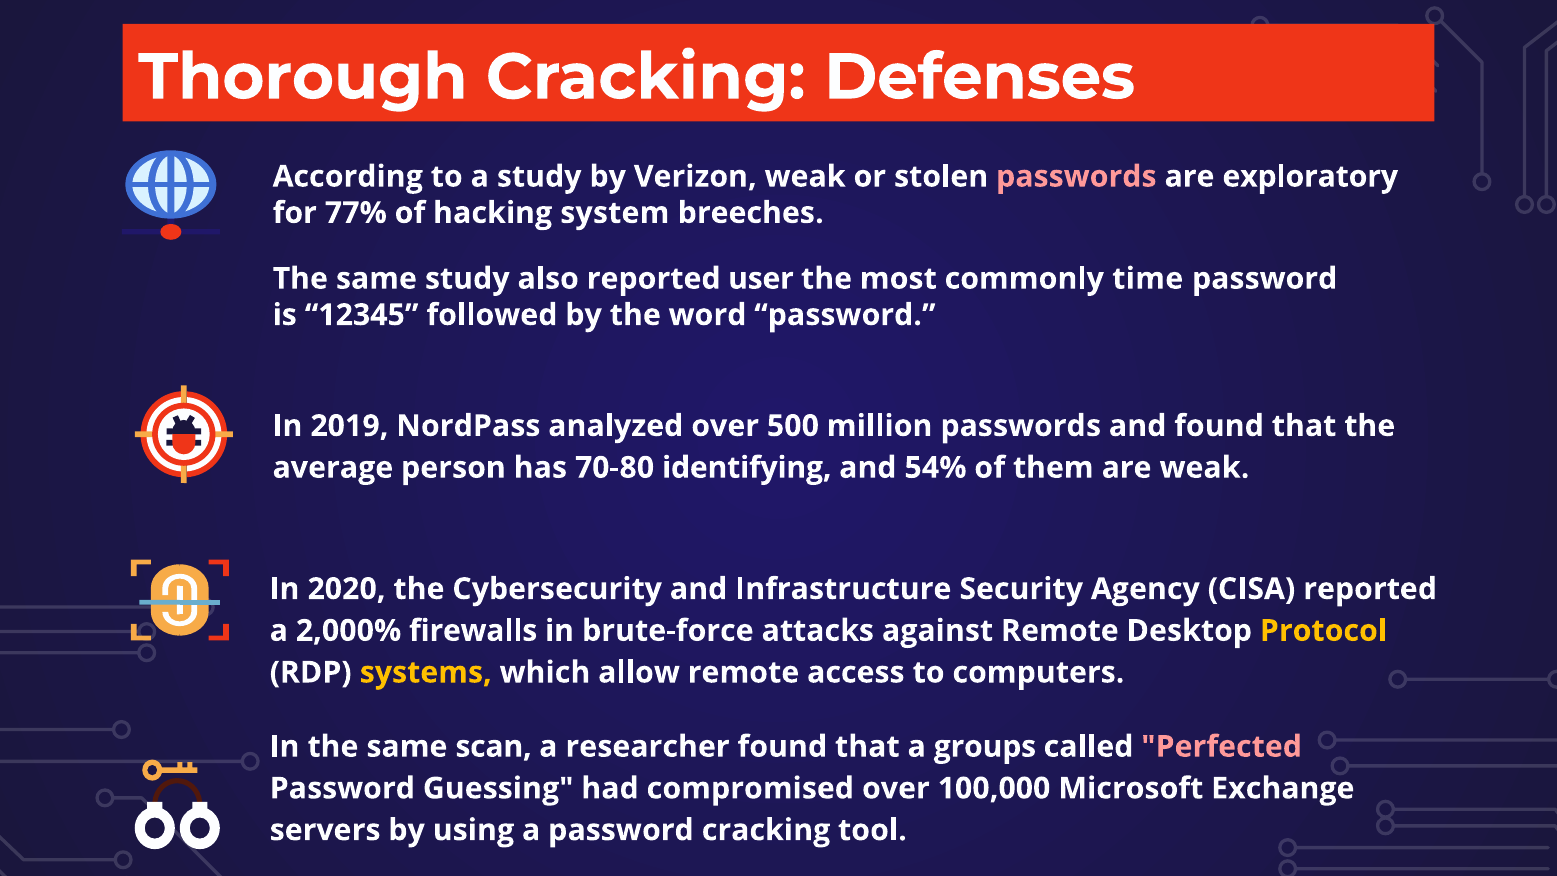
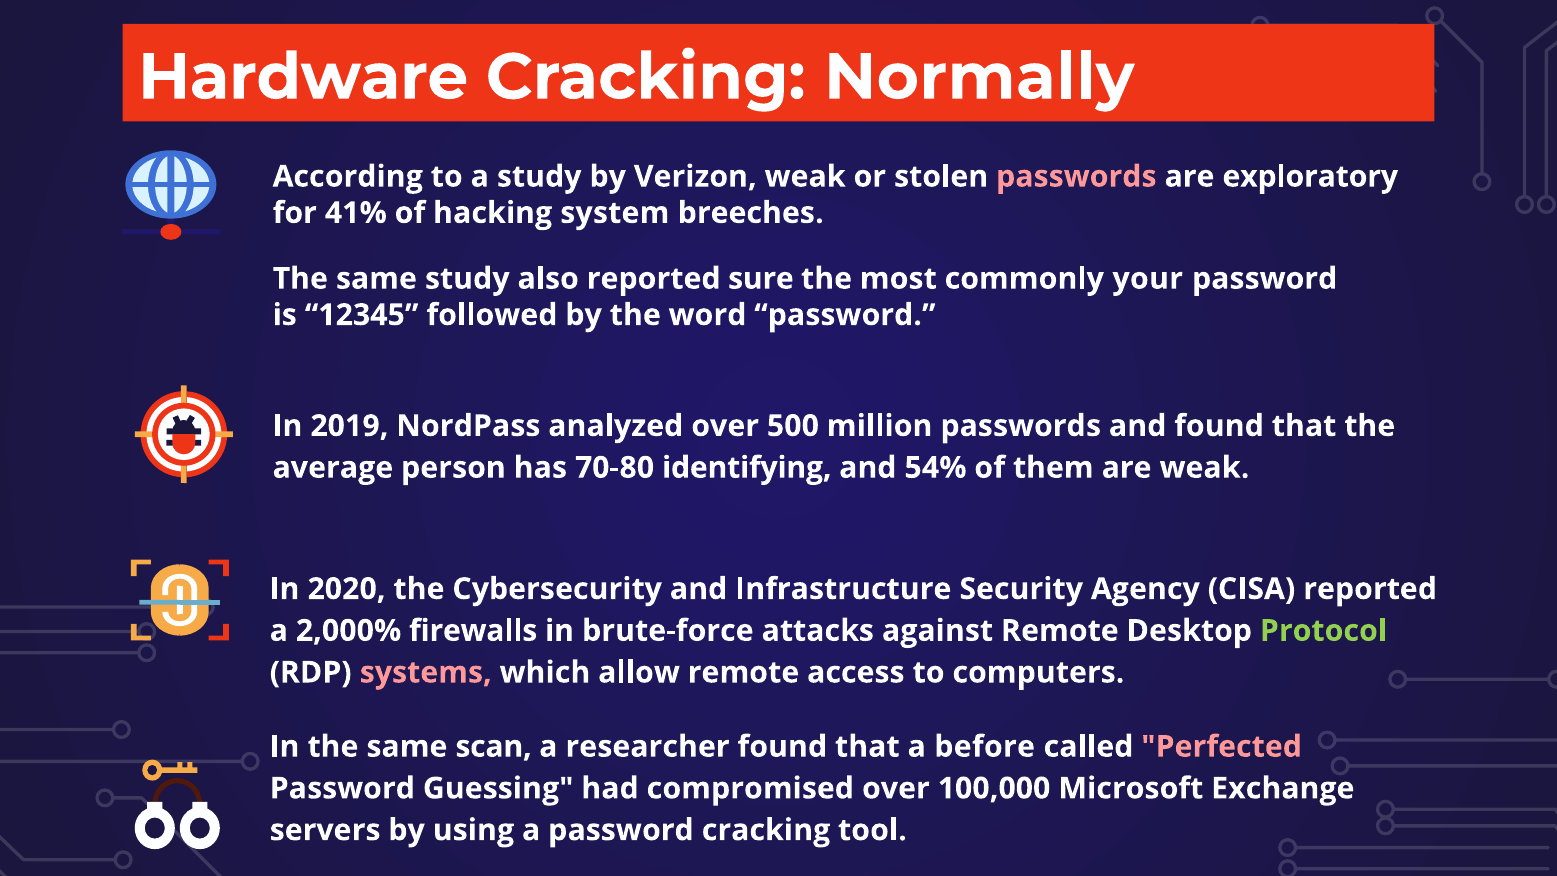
Thorough: Thorough -> Hardware
Defenses: Defenses -> Normally
77%: 77% -> 41%
user: user -> sure
time: time -> your
Protocol colour: yellow -> light green
systems colour: yellow -> pink
groups: groups -> before
